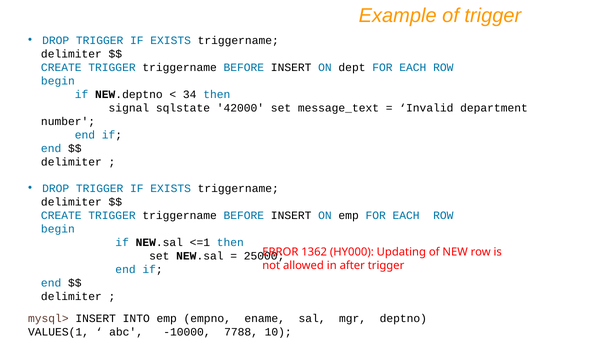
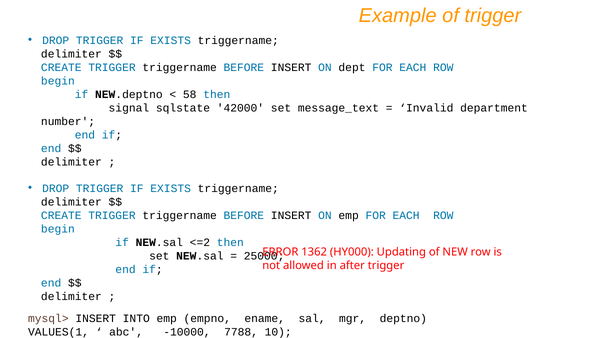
34: 34 -> 58
<=1: <=1 -> <=2
